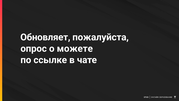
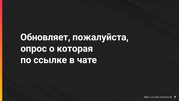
можете: можете -> которая
